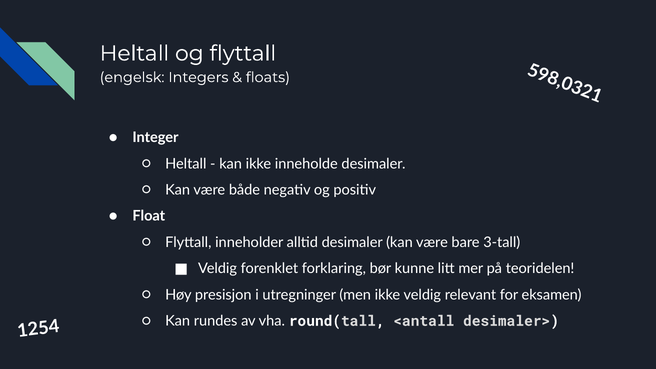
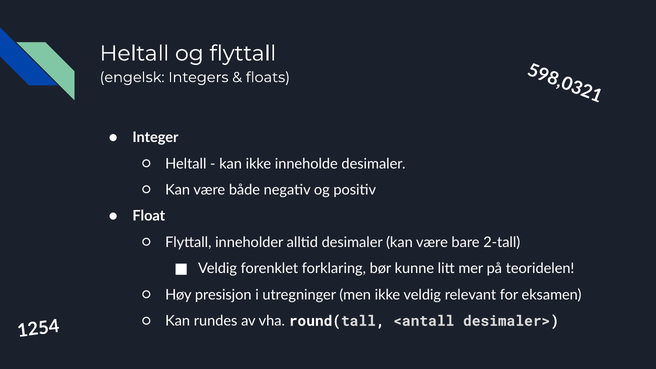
3-tall: 3-tall -> 2-tall
